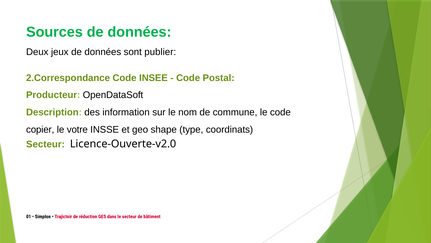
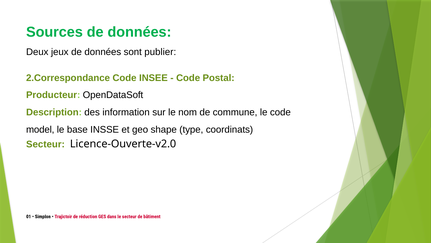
copier: copier -> model
votre: votre -> base
